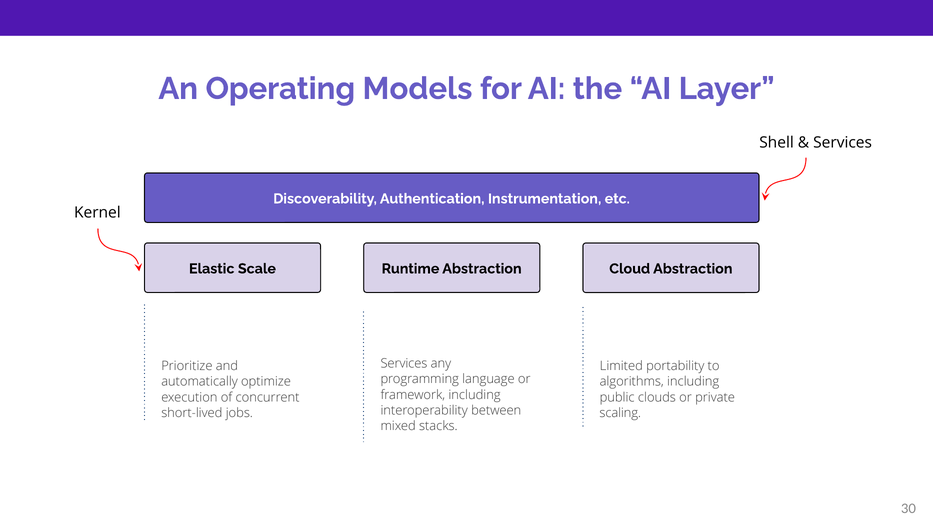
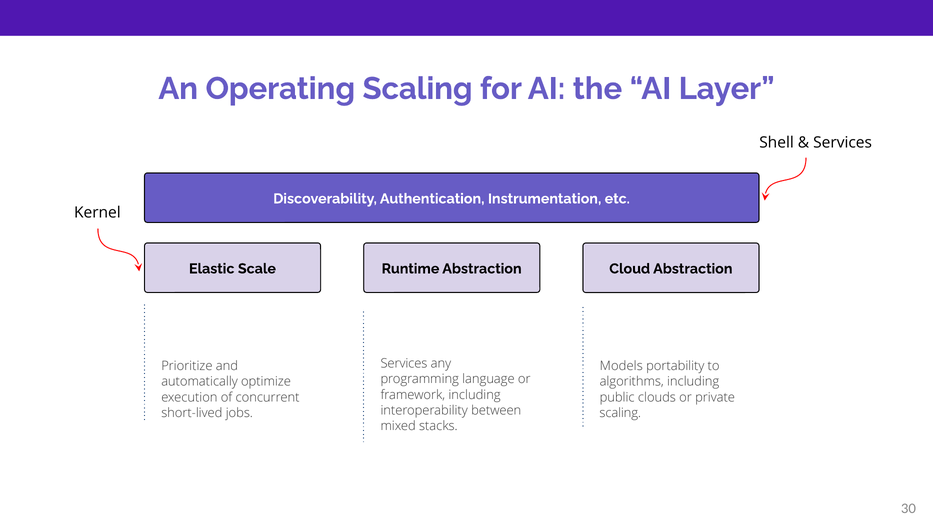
Operating Models: Models -> Scaling
Limited: Limited -> Models
